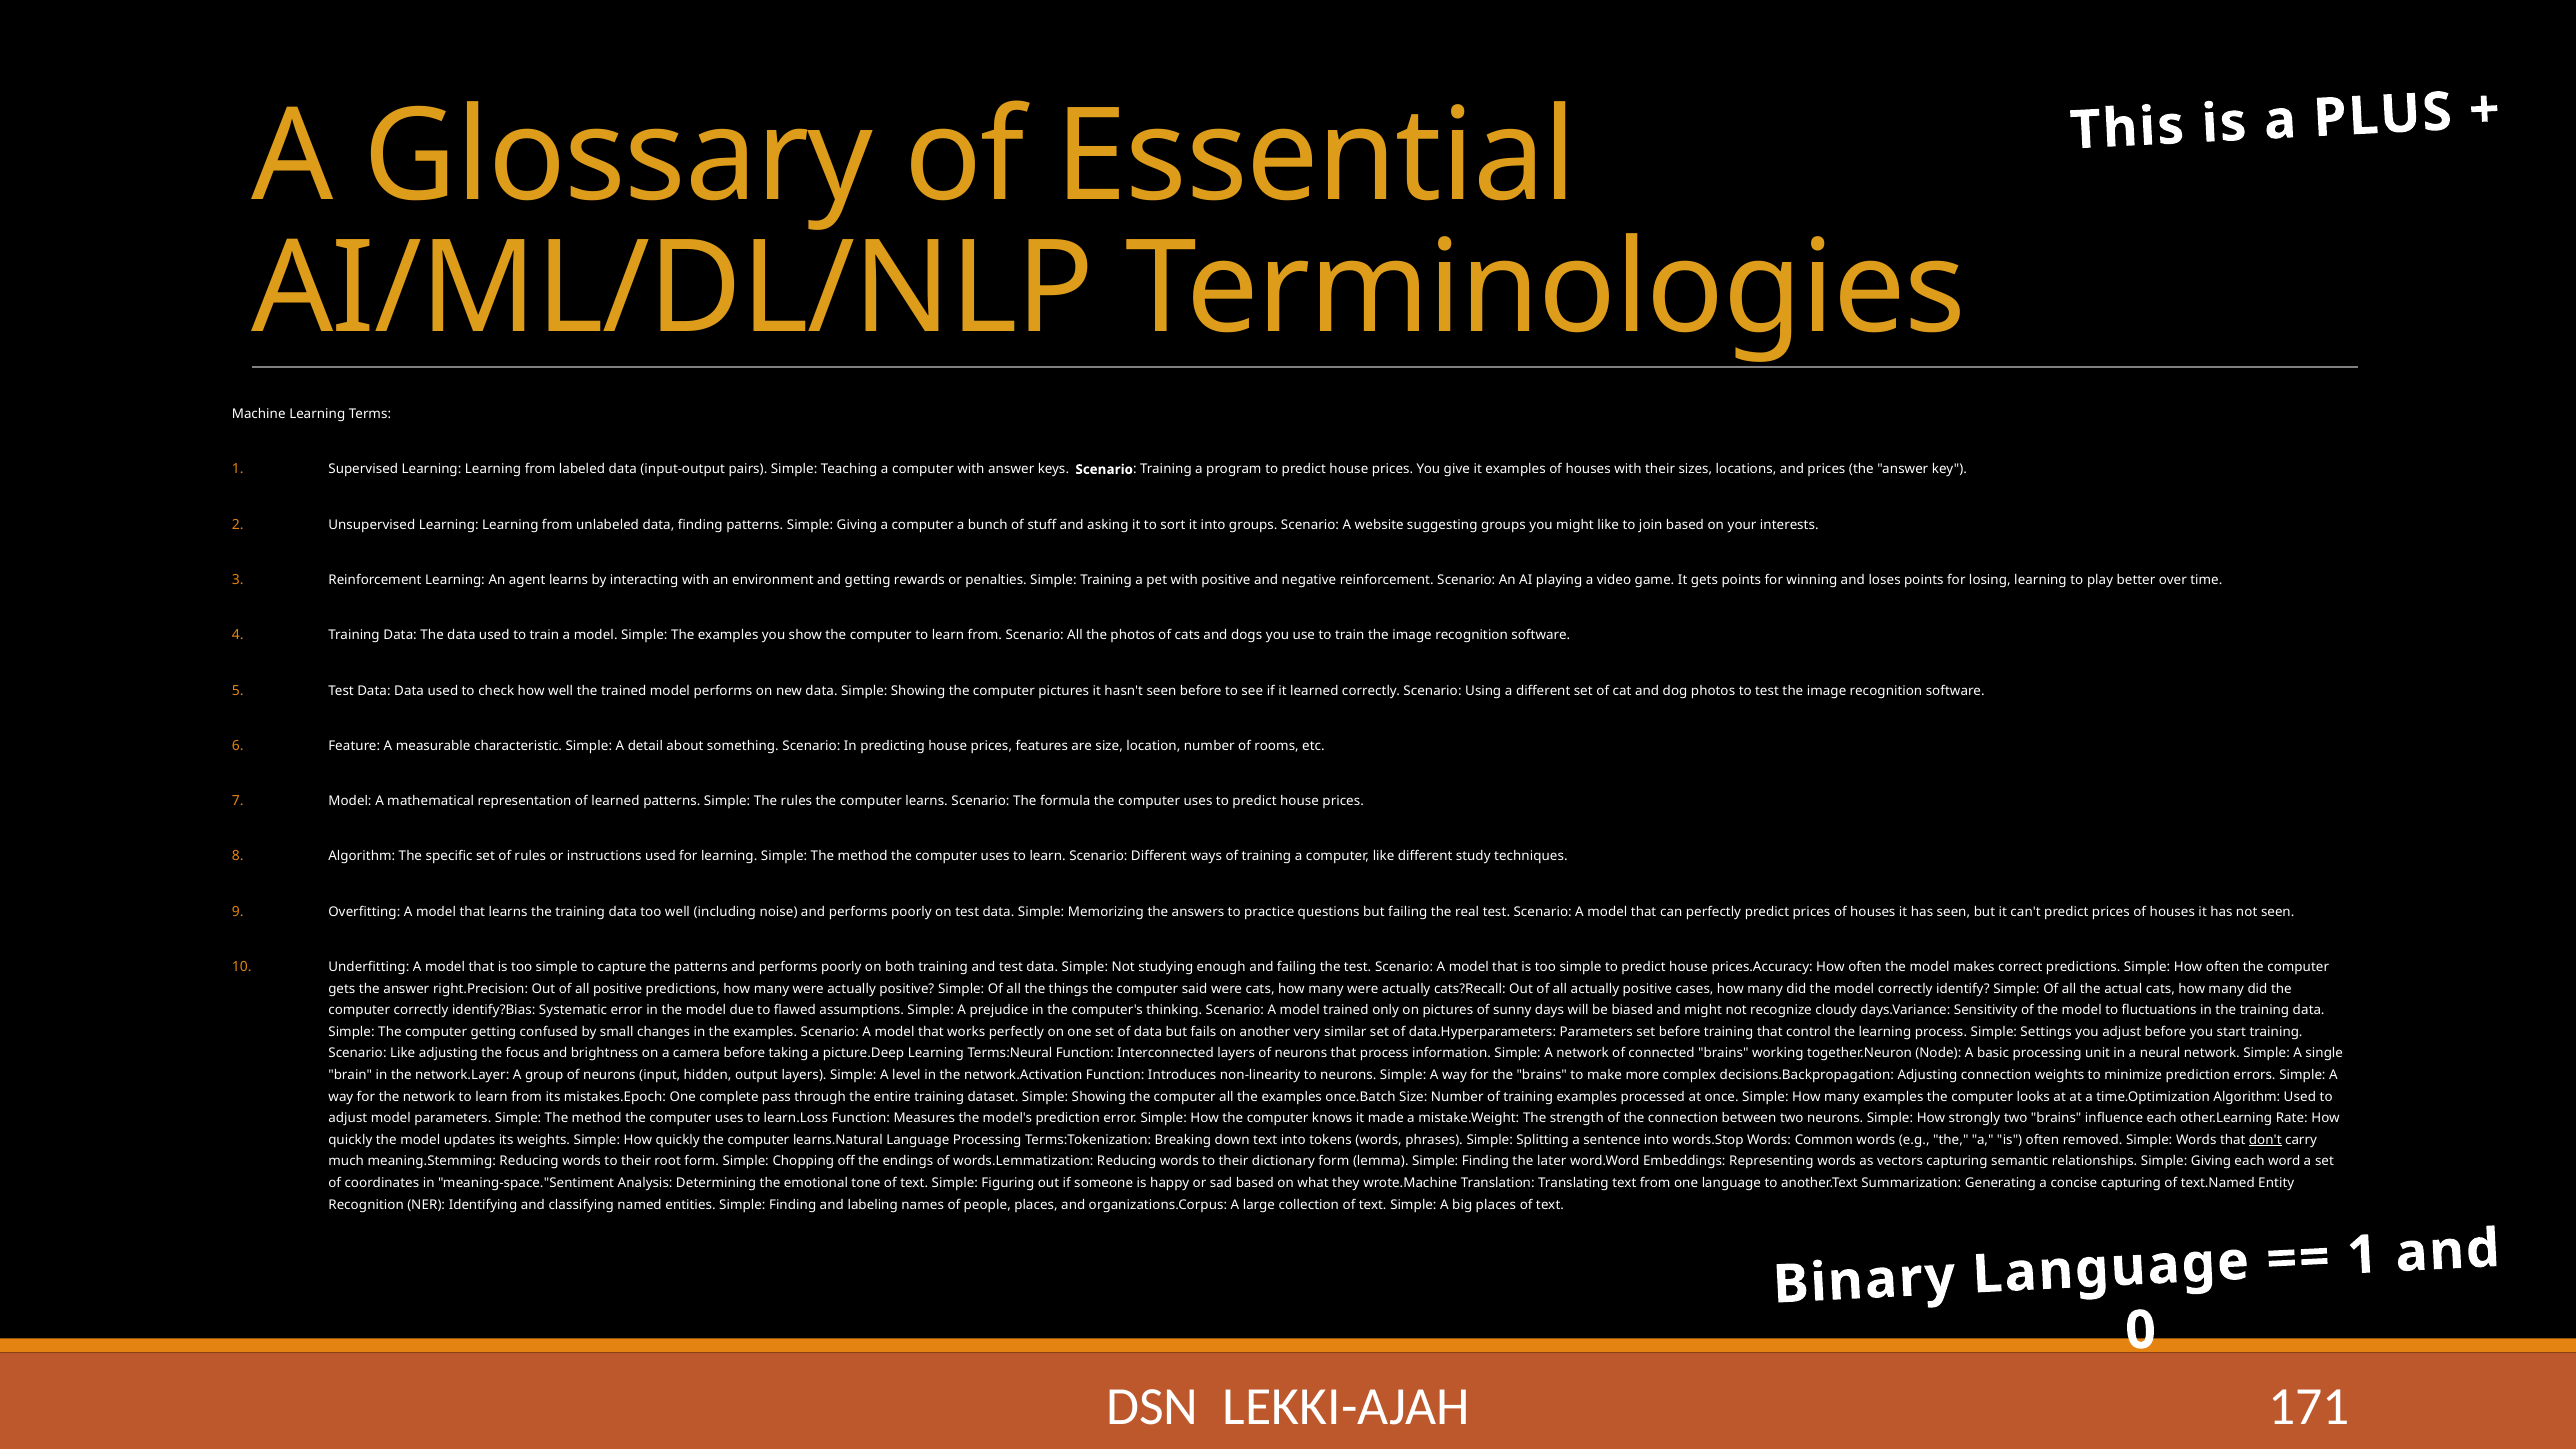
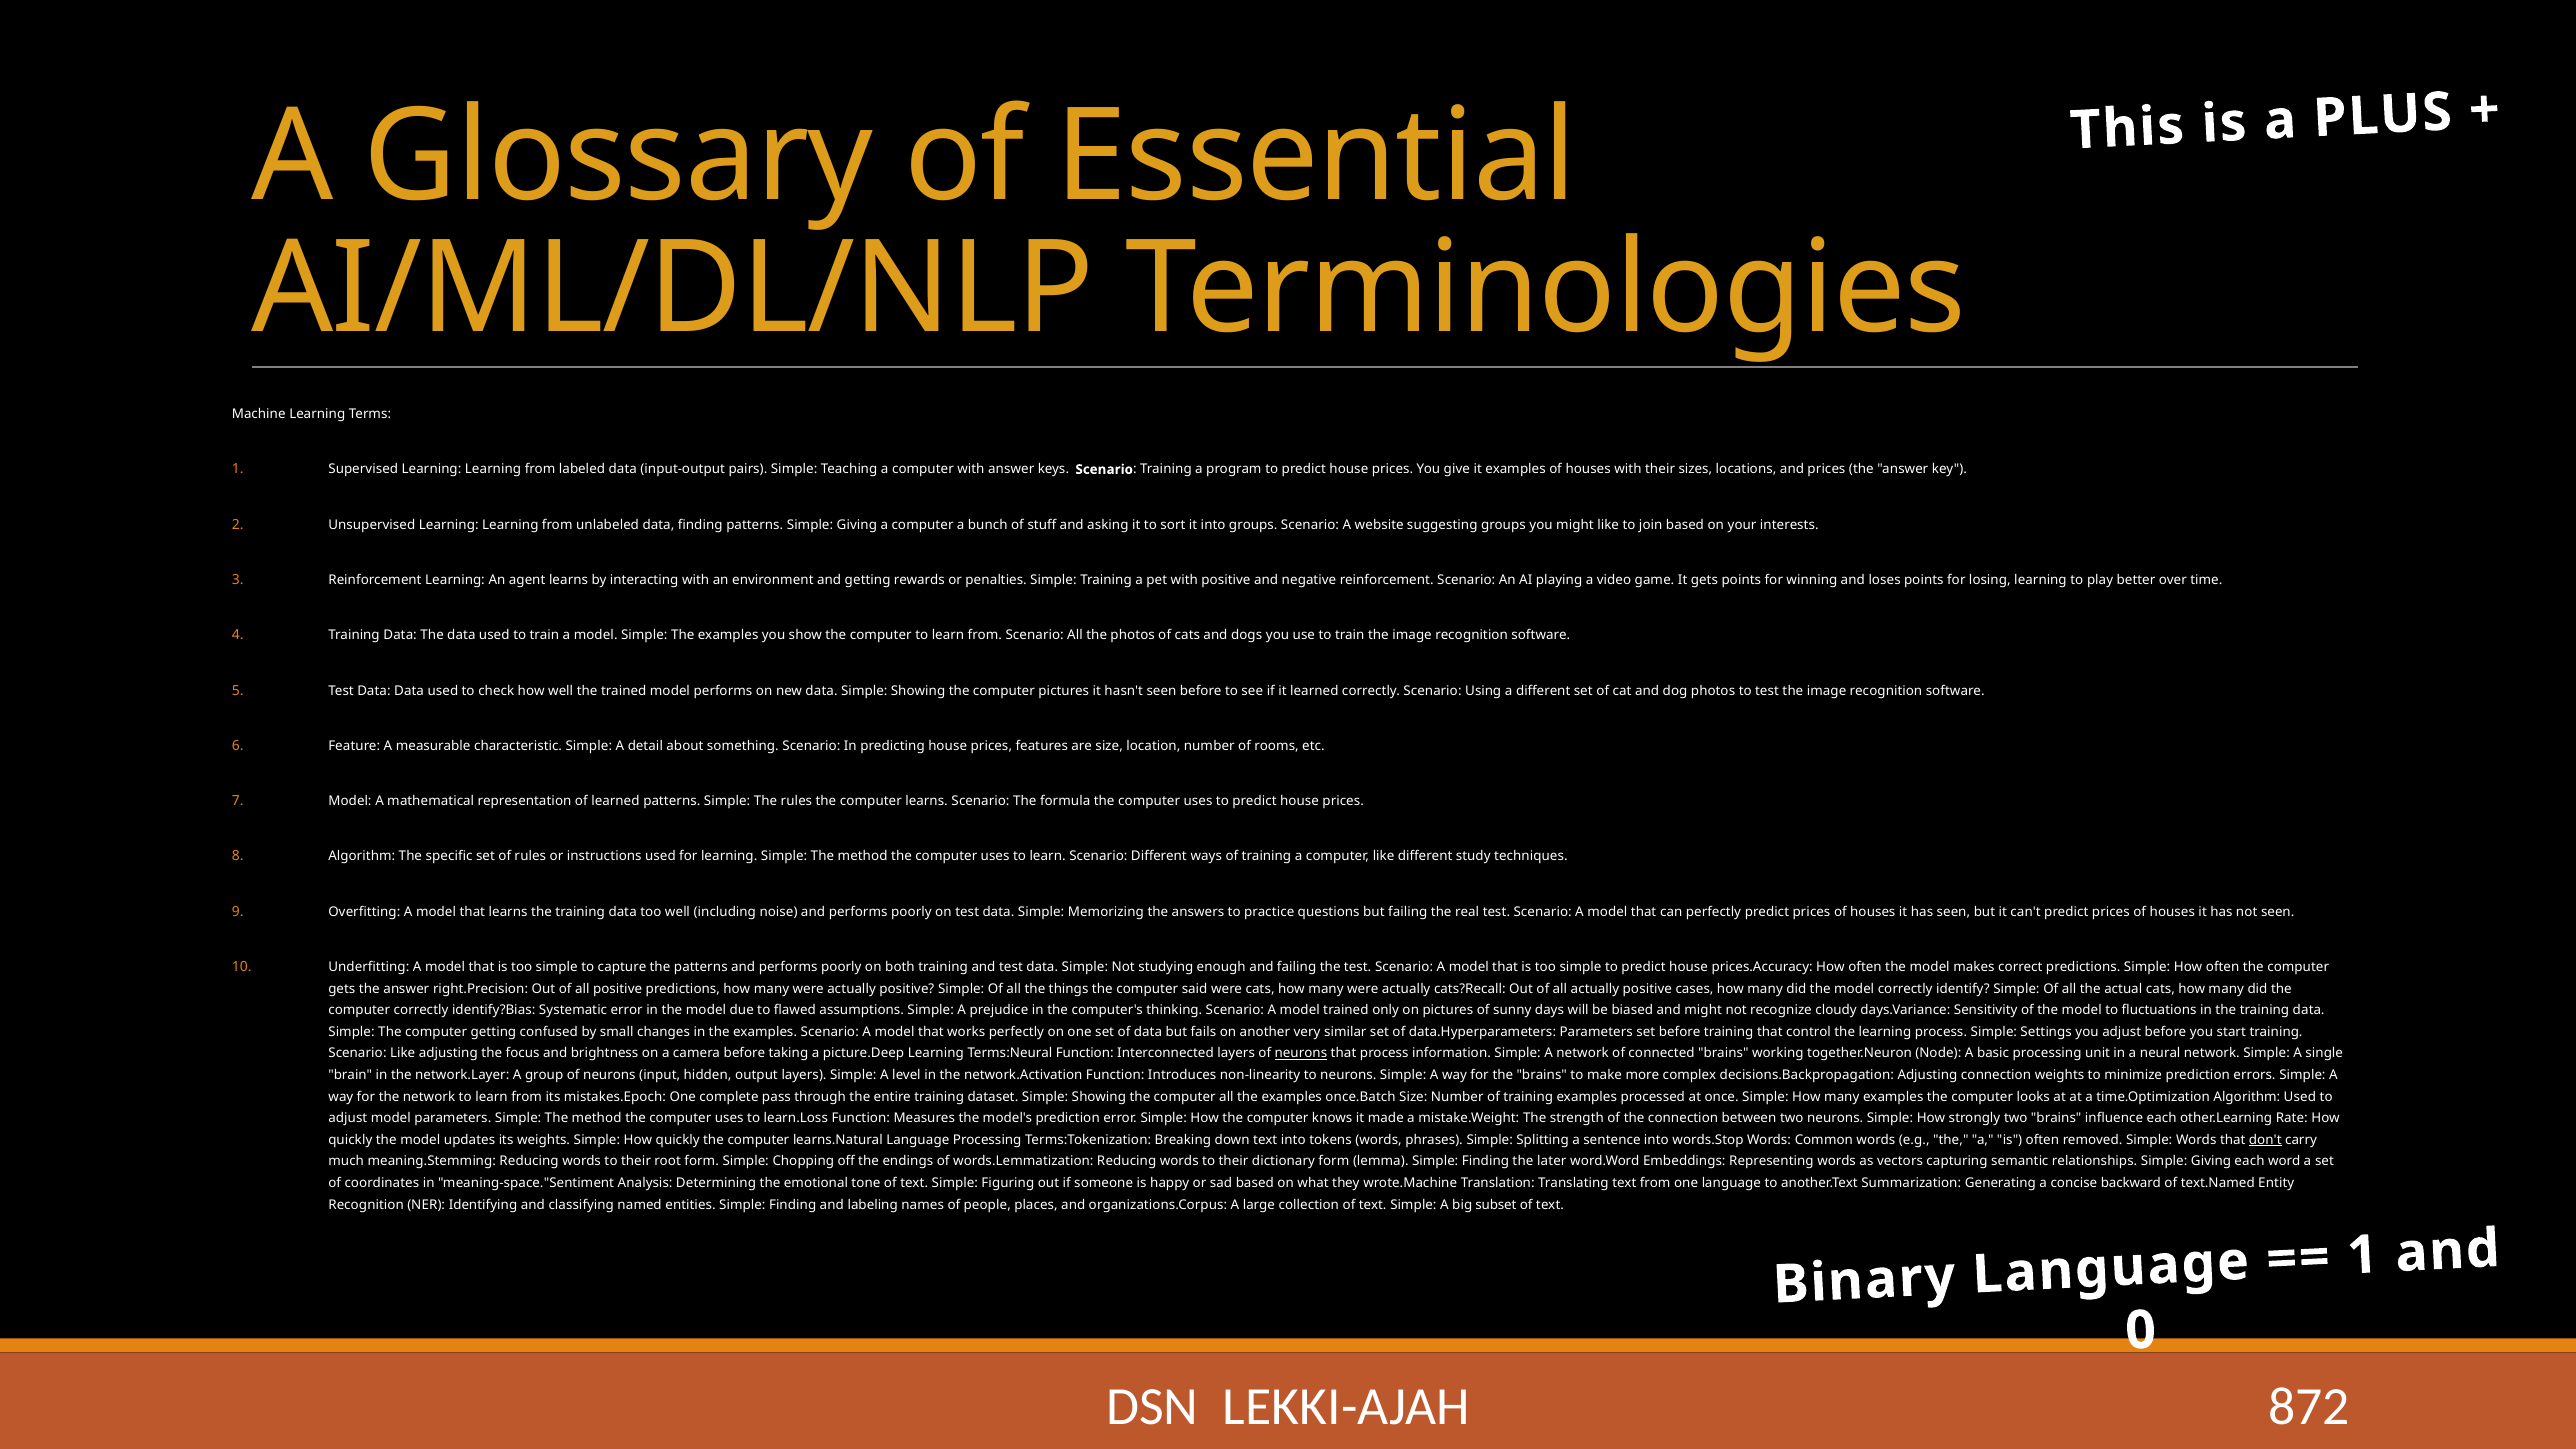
neurons at (1301, 1054) underline: none -> present
concise capturing: capturing -> backward
big places: places -> subset
171: 171 -> 872
